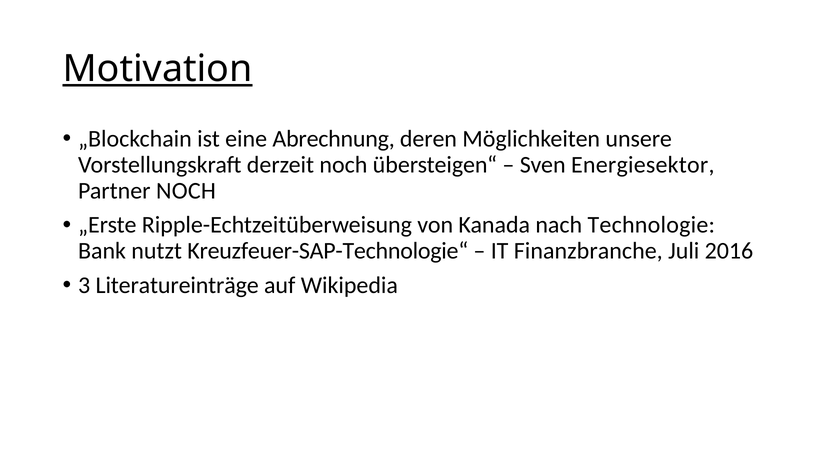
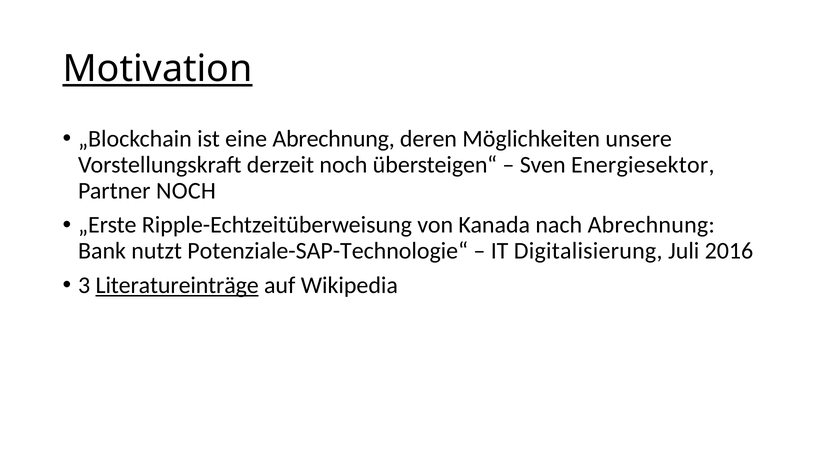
nach Technologie: Technologie -> Abrechnung
Kreuzfeuer-SAP-Technologie“: Kreuzfeuer-SAP-Technologie“ -> Potenziale-SAP-Technologie“
Finanzbranche: Finanzbranche -> Digitalisierung
Literatureinträge underline: none -> present
